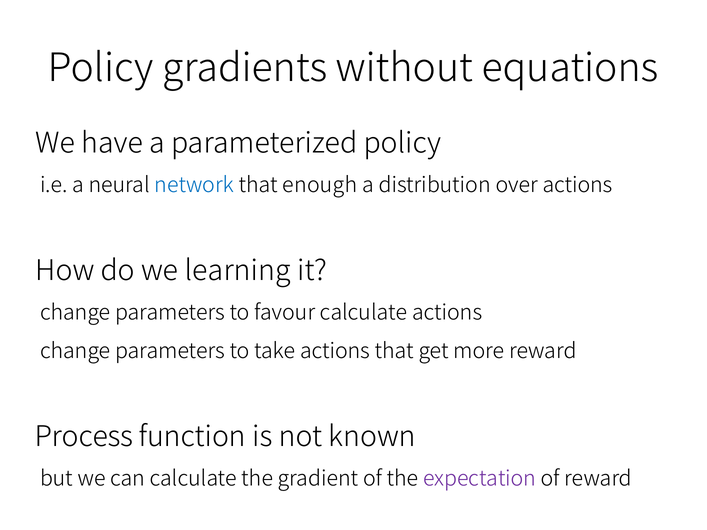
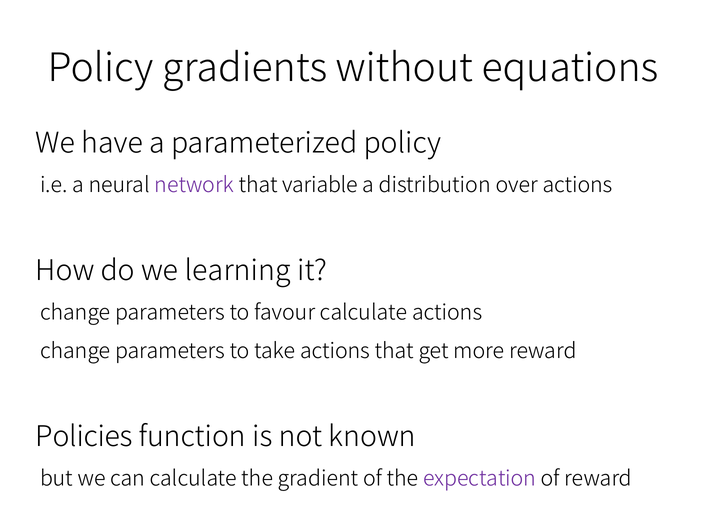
network colour: blue -> purple
enough: enough -> variable
Process: Process -> Policies
